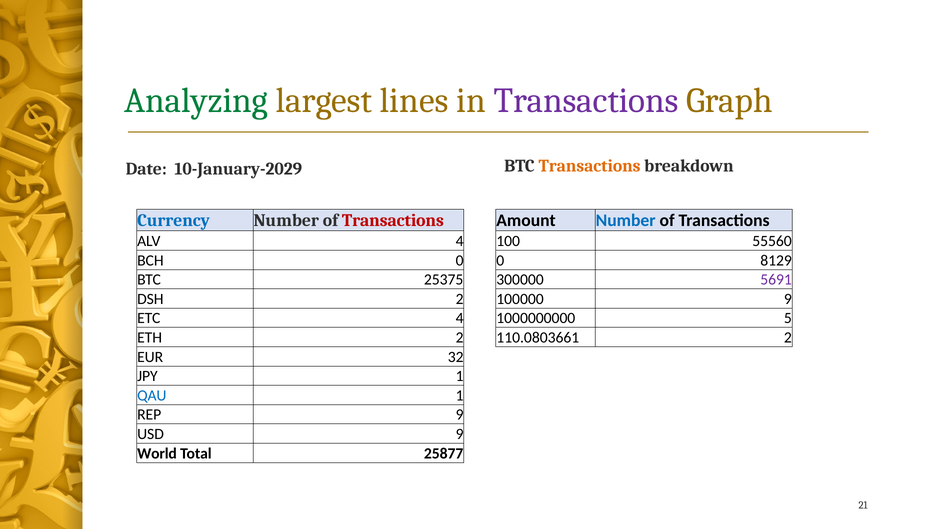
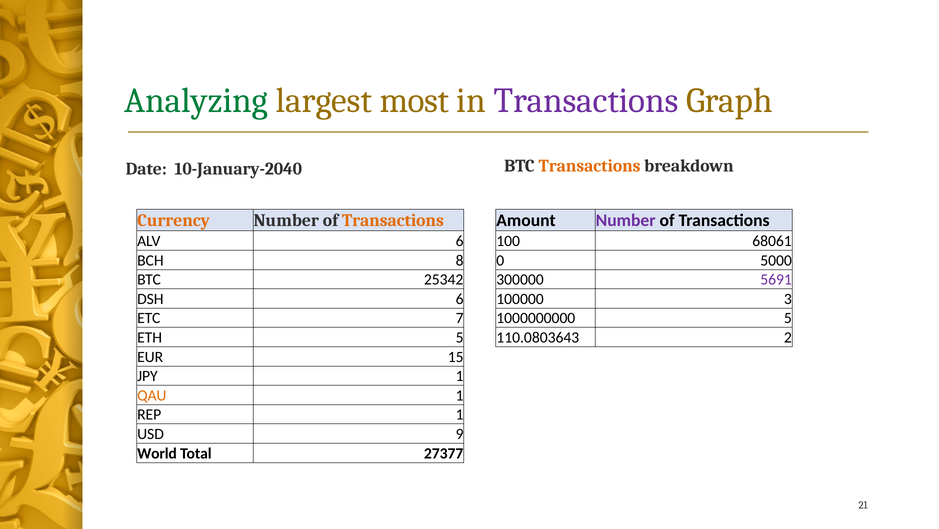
lines: lines -> most
10-January-2029: 10-January-2029 -> 10-January-2040
Currency colour: blue -> orange
Transactions at (393, 220) colour: red -> orange
Number at (626, 220) colour: blue -> purple
ALV 4: 4 -> 6
55560: 55560 -> 68061
BCH 0: 0 -> 8
8129: 8129 -> 5000
25375: 25375 -> 25342
DSH 2: 2 -> 6
100000 9: 9 -> 3
ETC 4: 4 -> 7
ETH 2: 2 -> 5
110.0803661: 110.0803661 -> 110.0803643
32: 32 -> 15
QAU colour: blue -> orange
REP 9: 9 -> 1
25877: 25877 -> 27377
